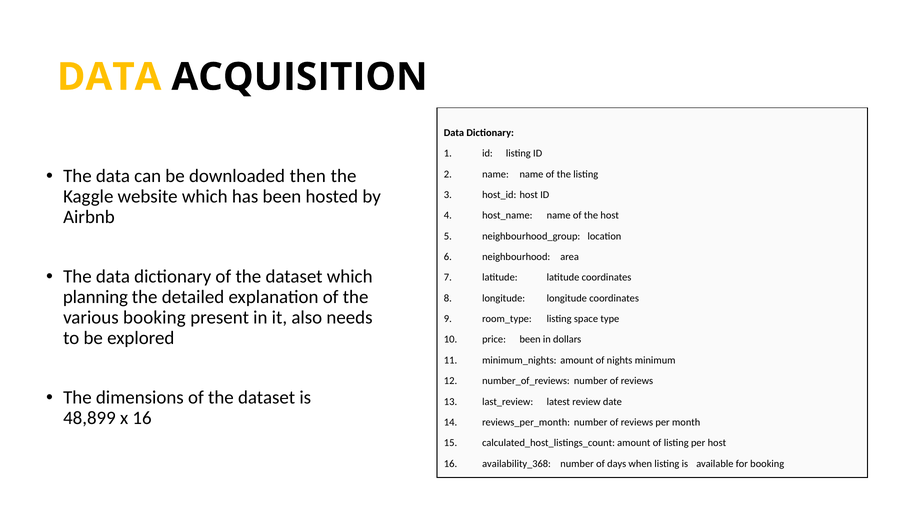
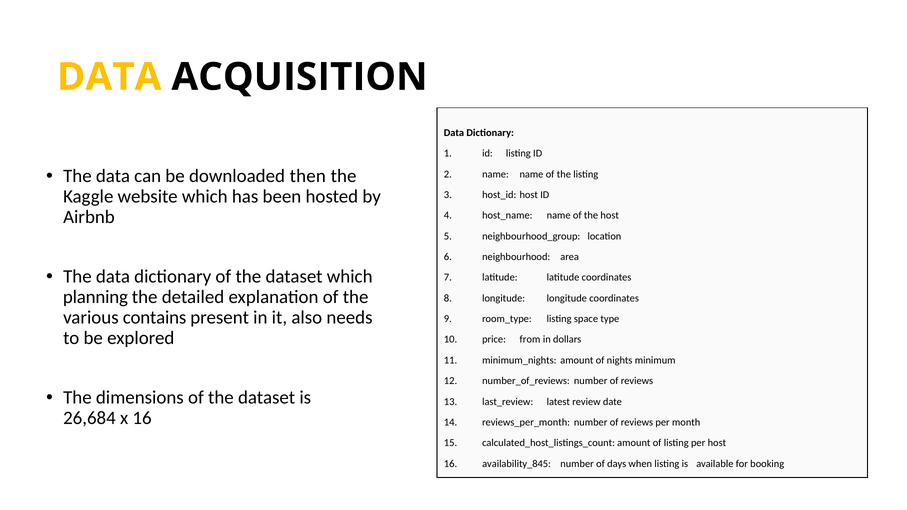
various booking: booking -> contains
price been: been -> from
48,899: 48,899 -> 26,684
availability_368: availability_368 -> availability_845
